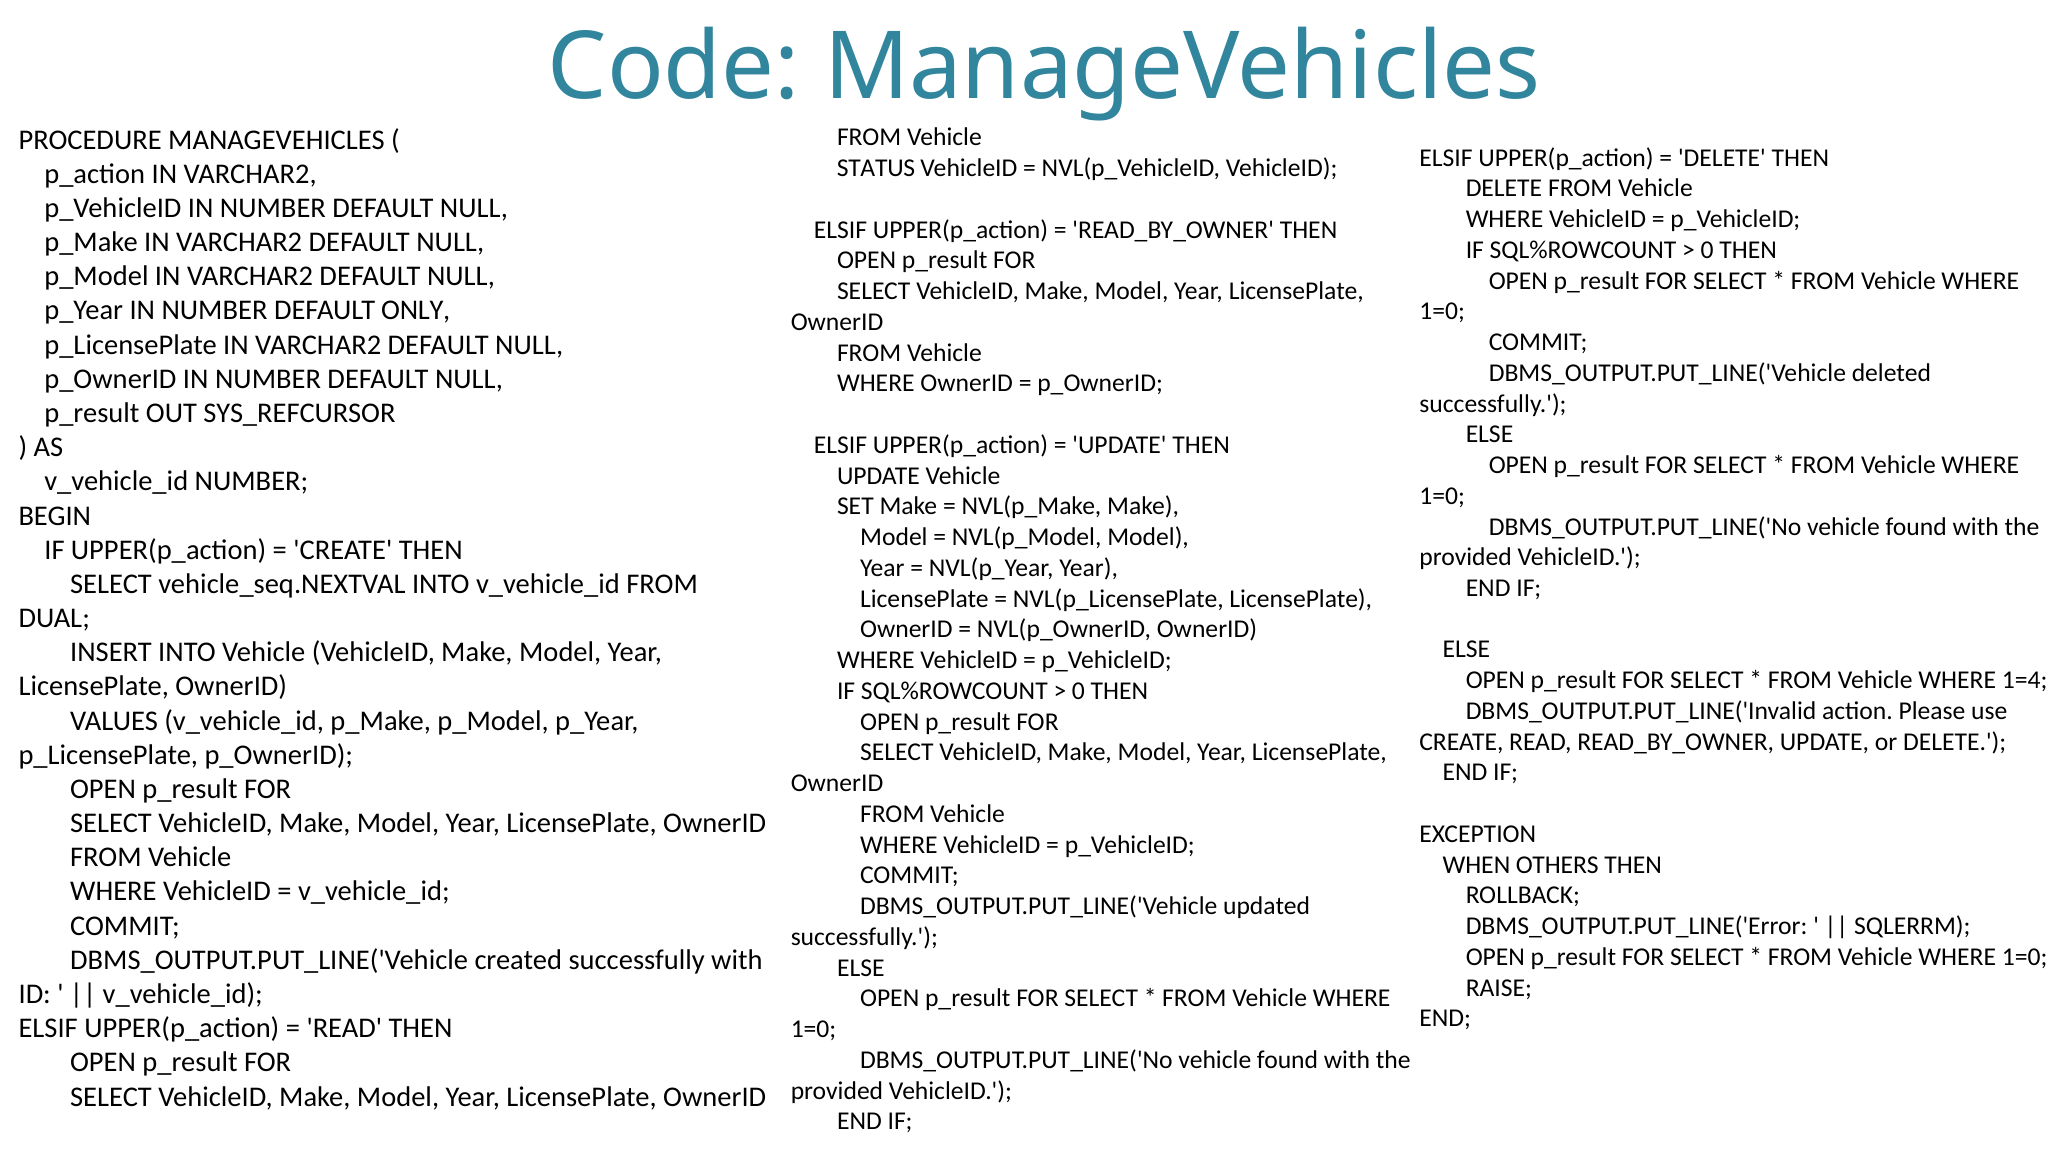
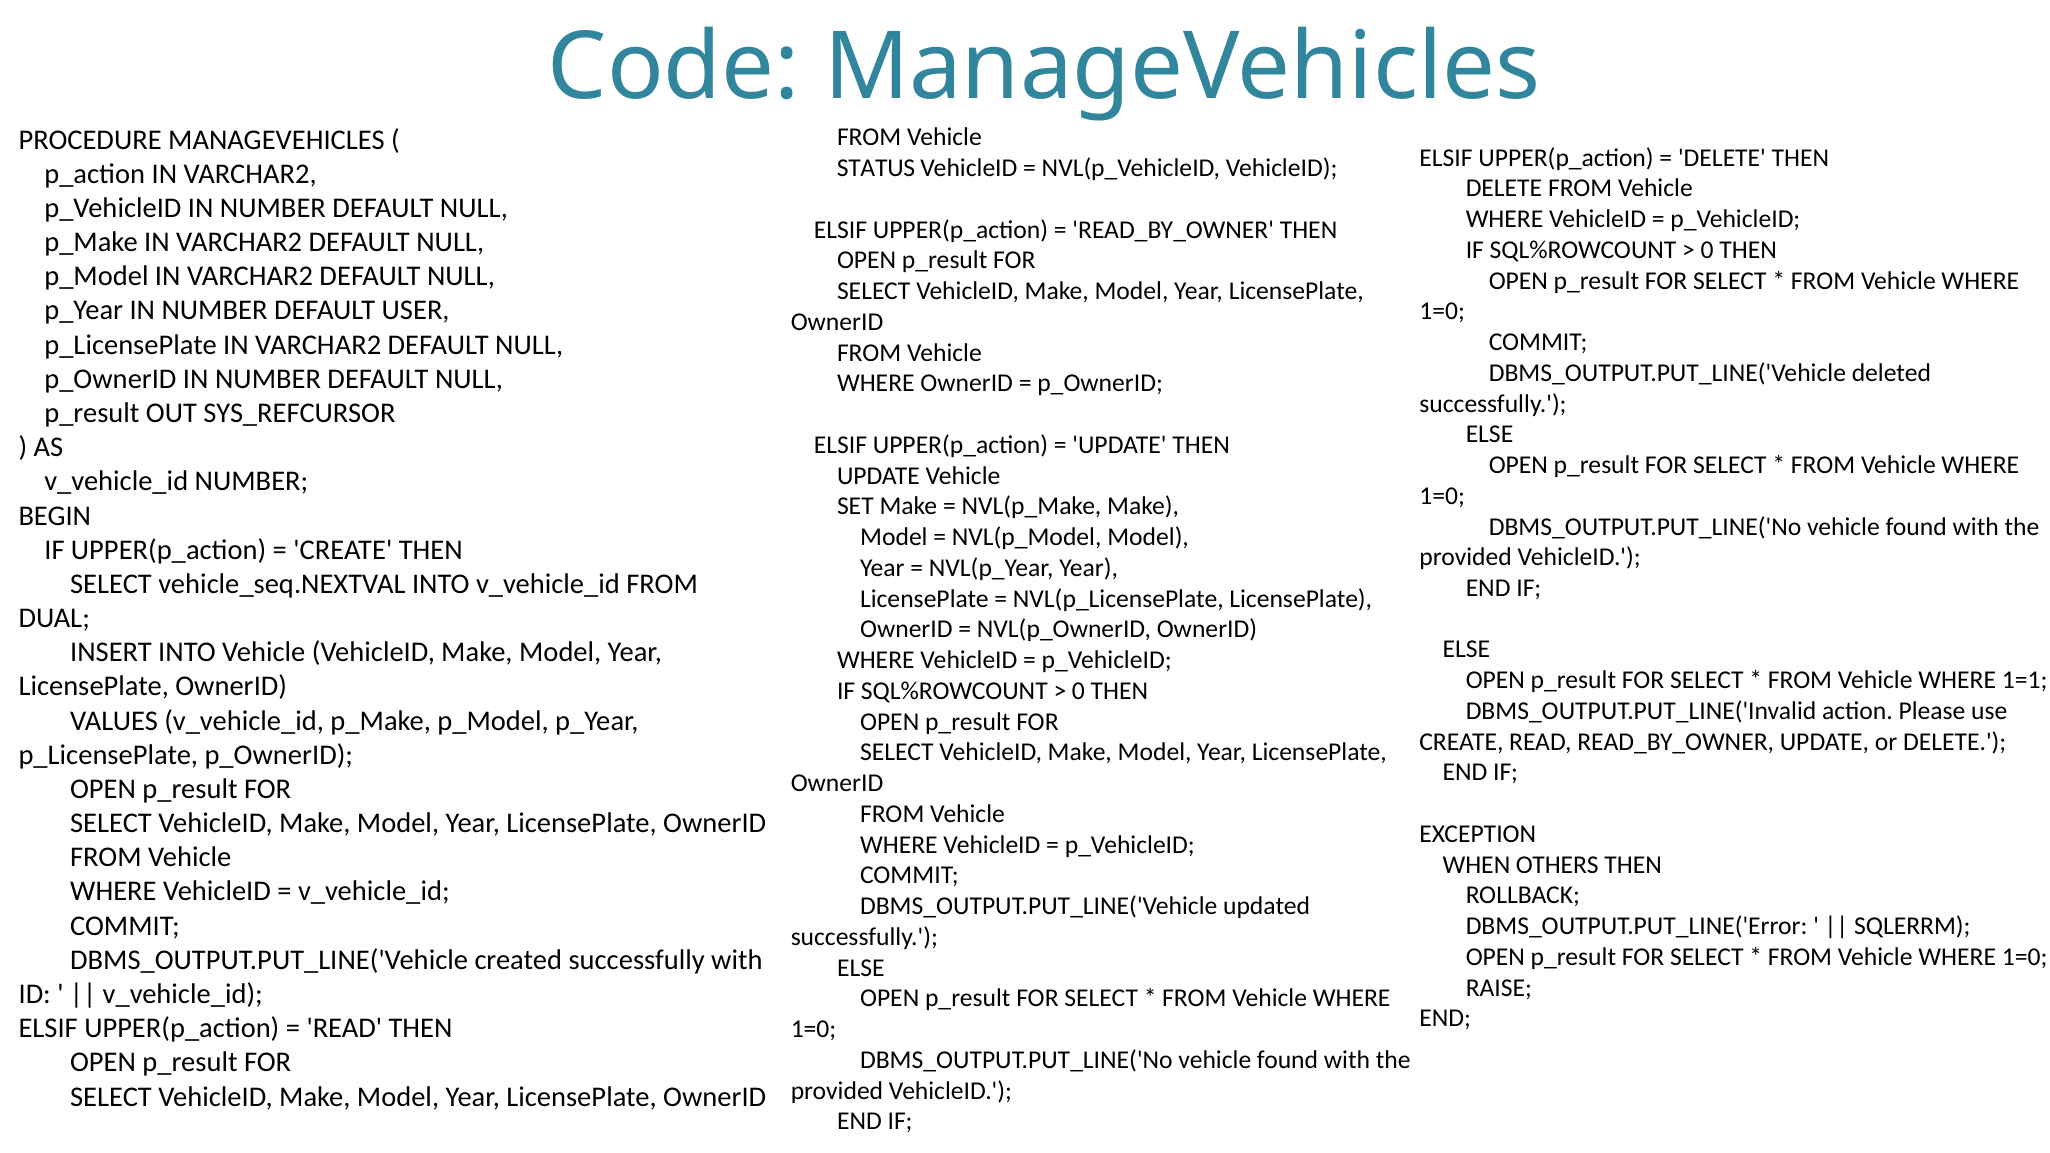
ONLY: ONLY -> USER
1=4: 1=4 -> 1=1
